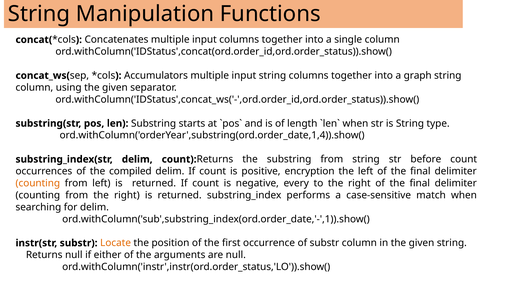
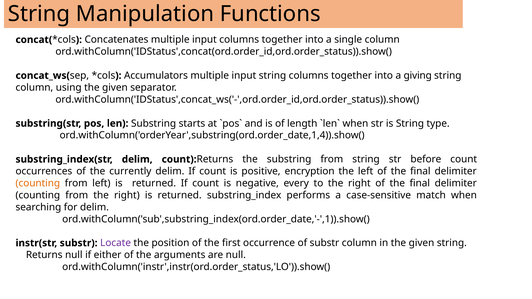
graph: graph -> giving
compiled: compiled -> currently
Locate colour: orange -> purple
